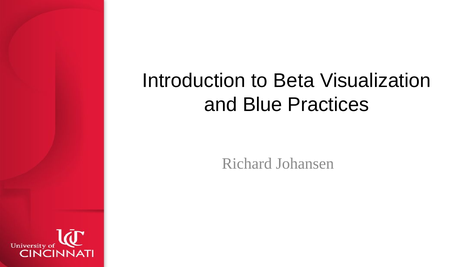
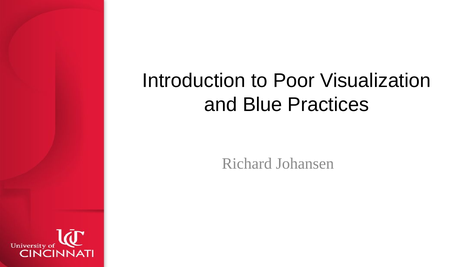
Beta: Beta -> Poor
